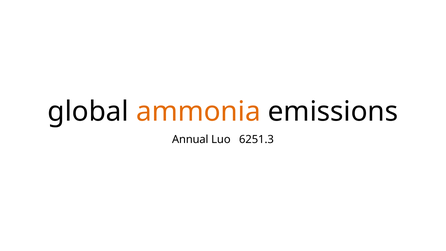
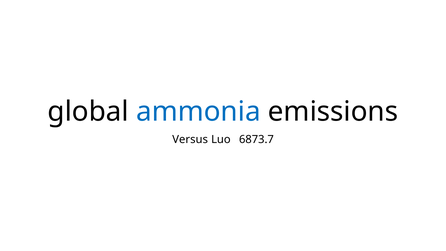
ammonia colour: orange -> blue
Annual: Annual -> Versus
6251.3: 6251.3 -> 6873.7
